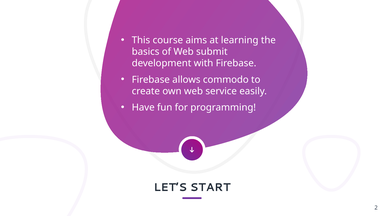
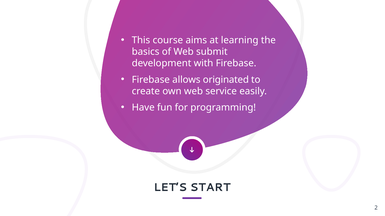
commodo: commodo -> originated
